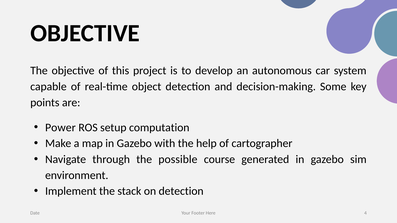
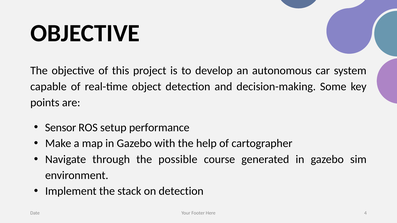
Power: Power -> Sensor
computation: computation -> performance
